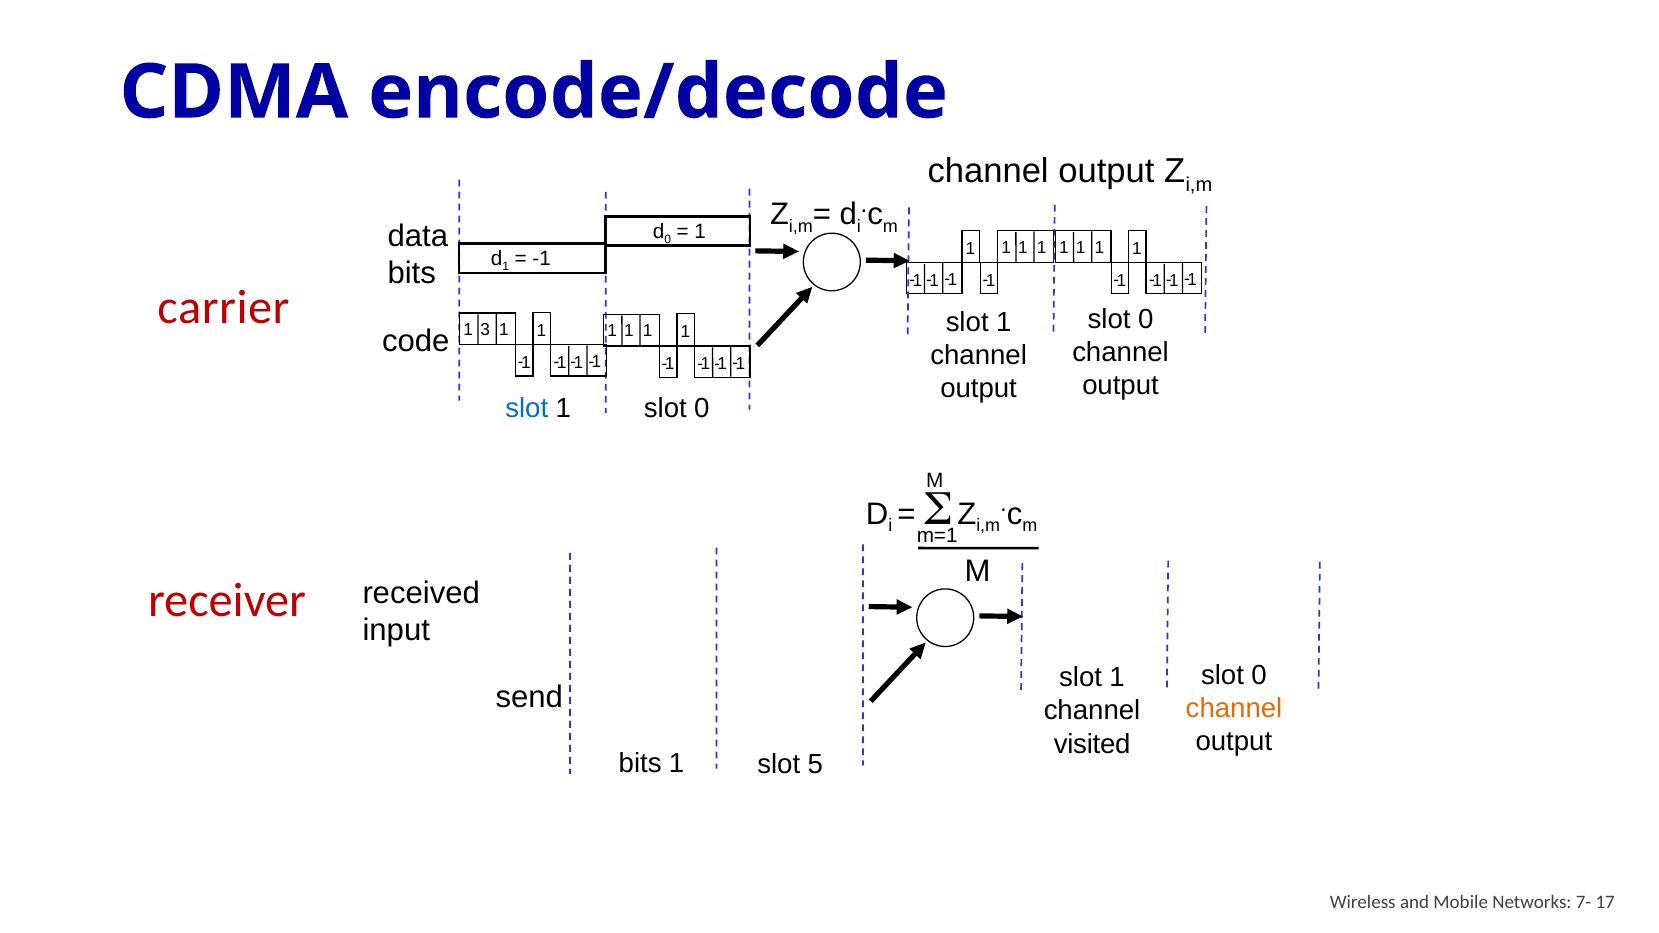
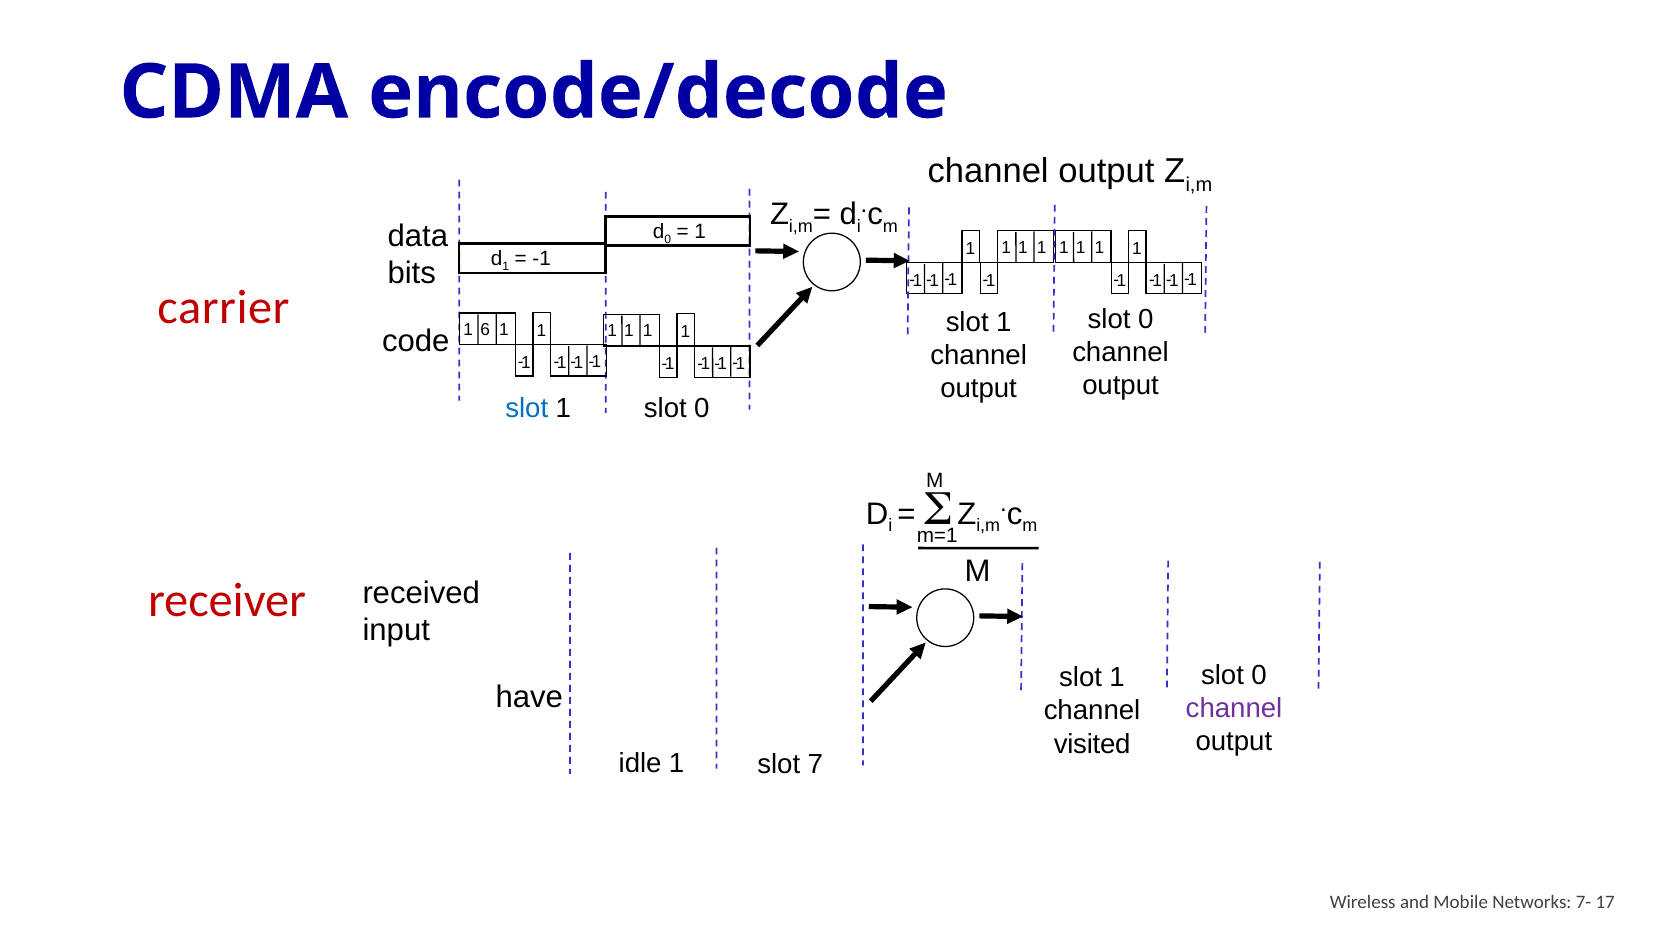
3: 3 -> 6
send: send -> have
channel at (1234, 708) colour: orange -> purple
bits at (640, 764): bits -> idle
5: 5 -> 7
